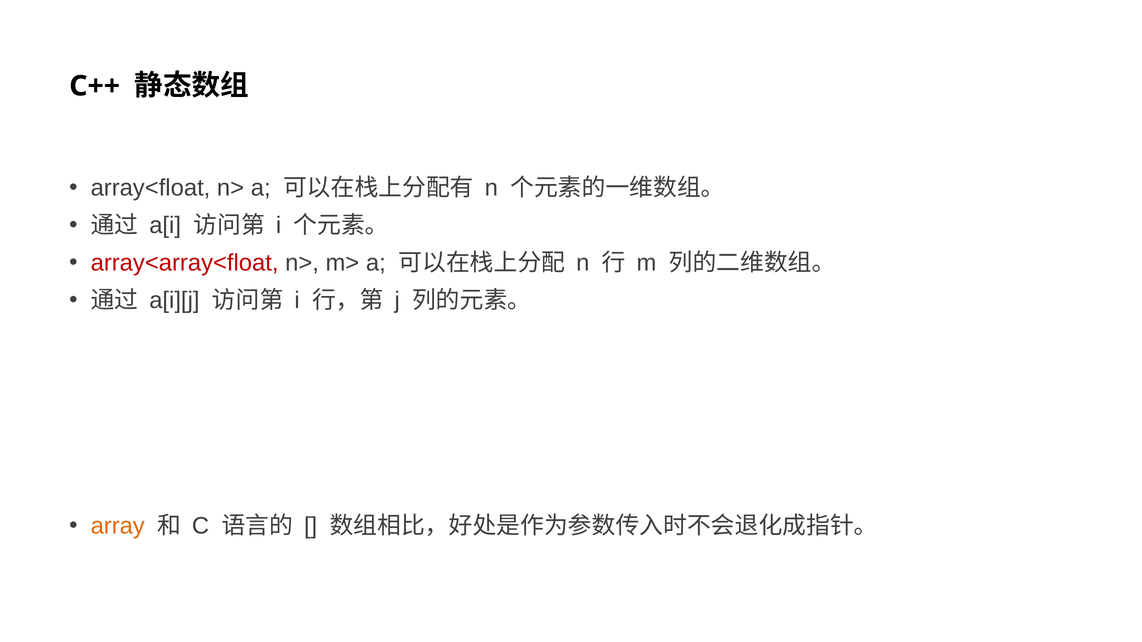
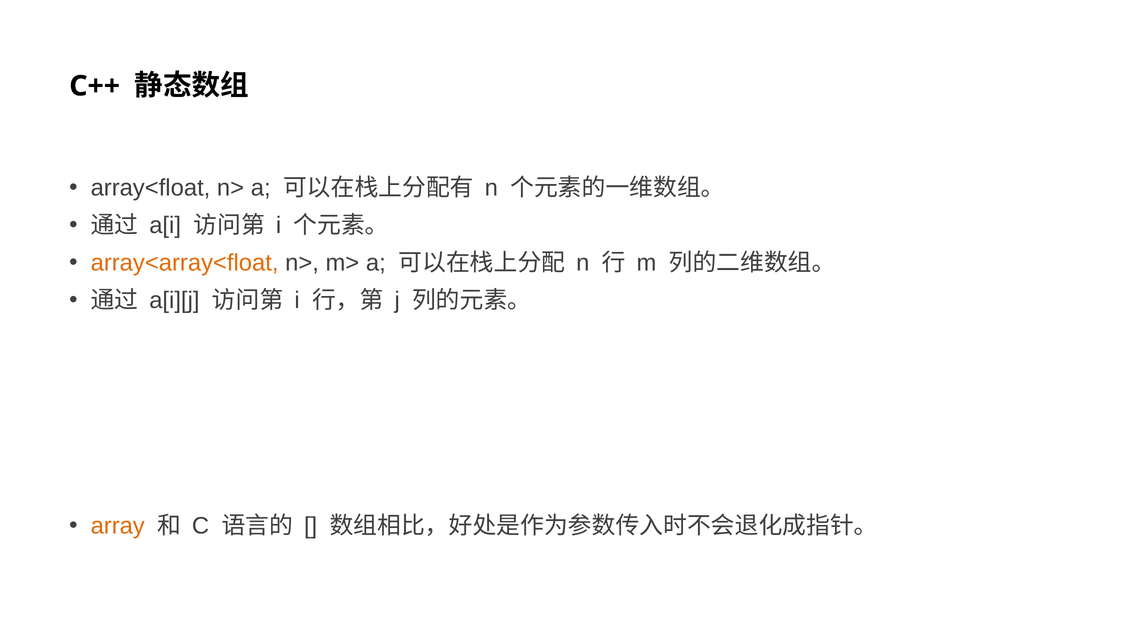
array<array<float colour: red -> orange
